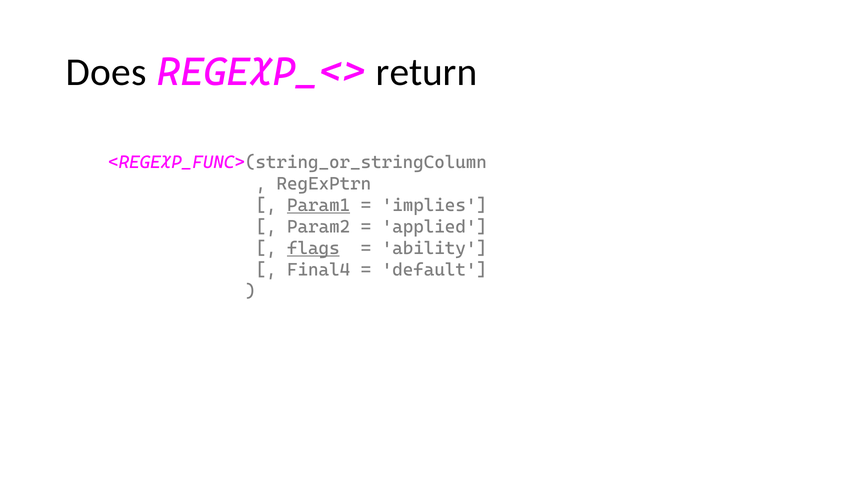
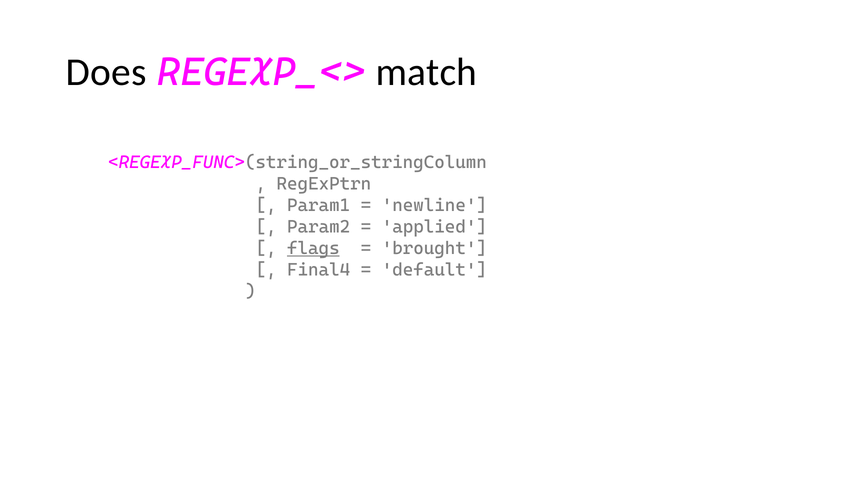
return: return -> match
Param1 underline: present -> none
implies: implies -> newline
ability: ability -> brought
